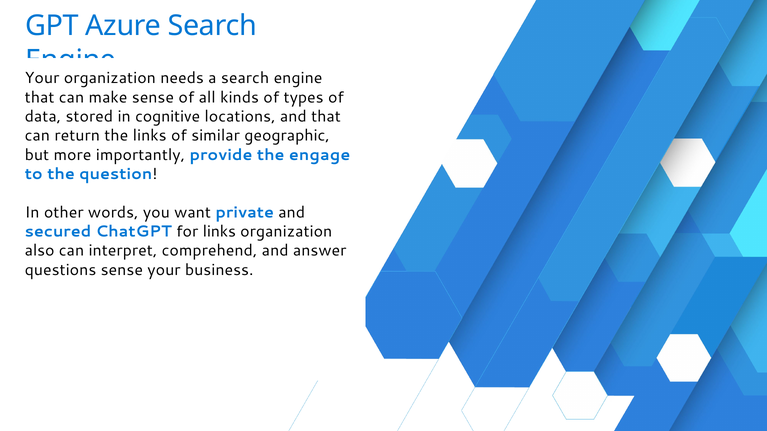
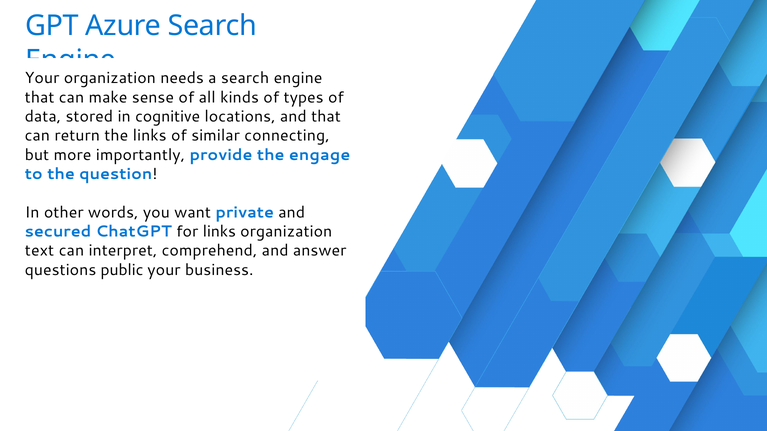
geographic: geographic -> connecting
also: also -> text
questions sense: sense -> public
